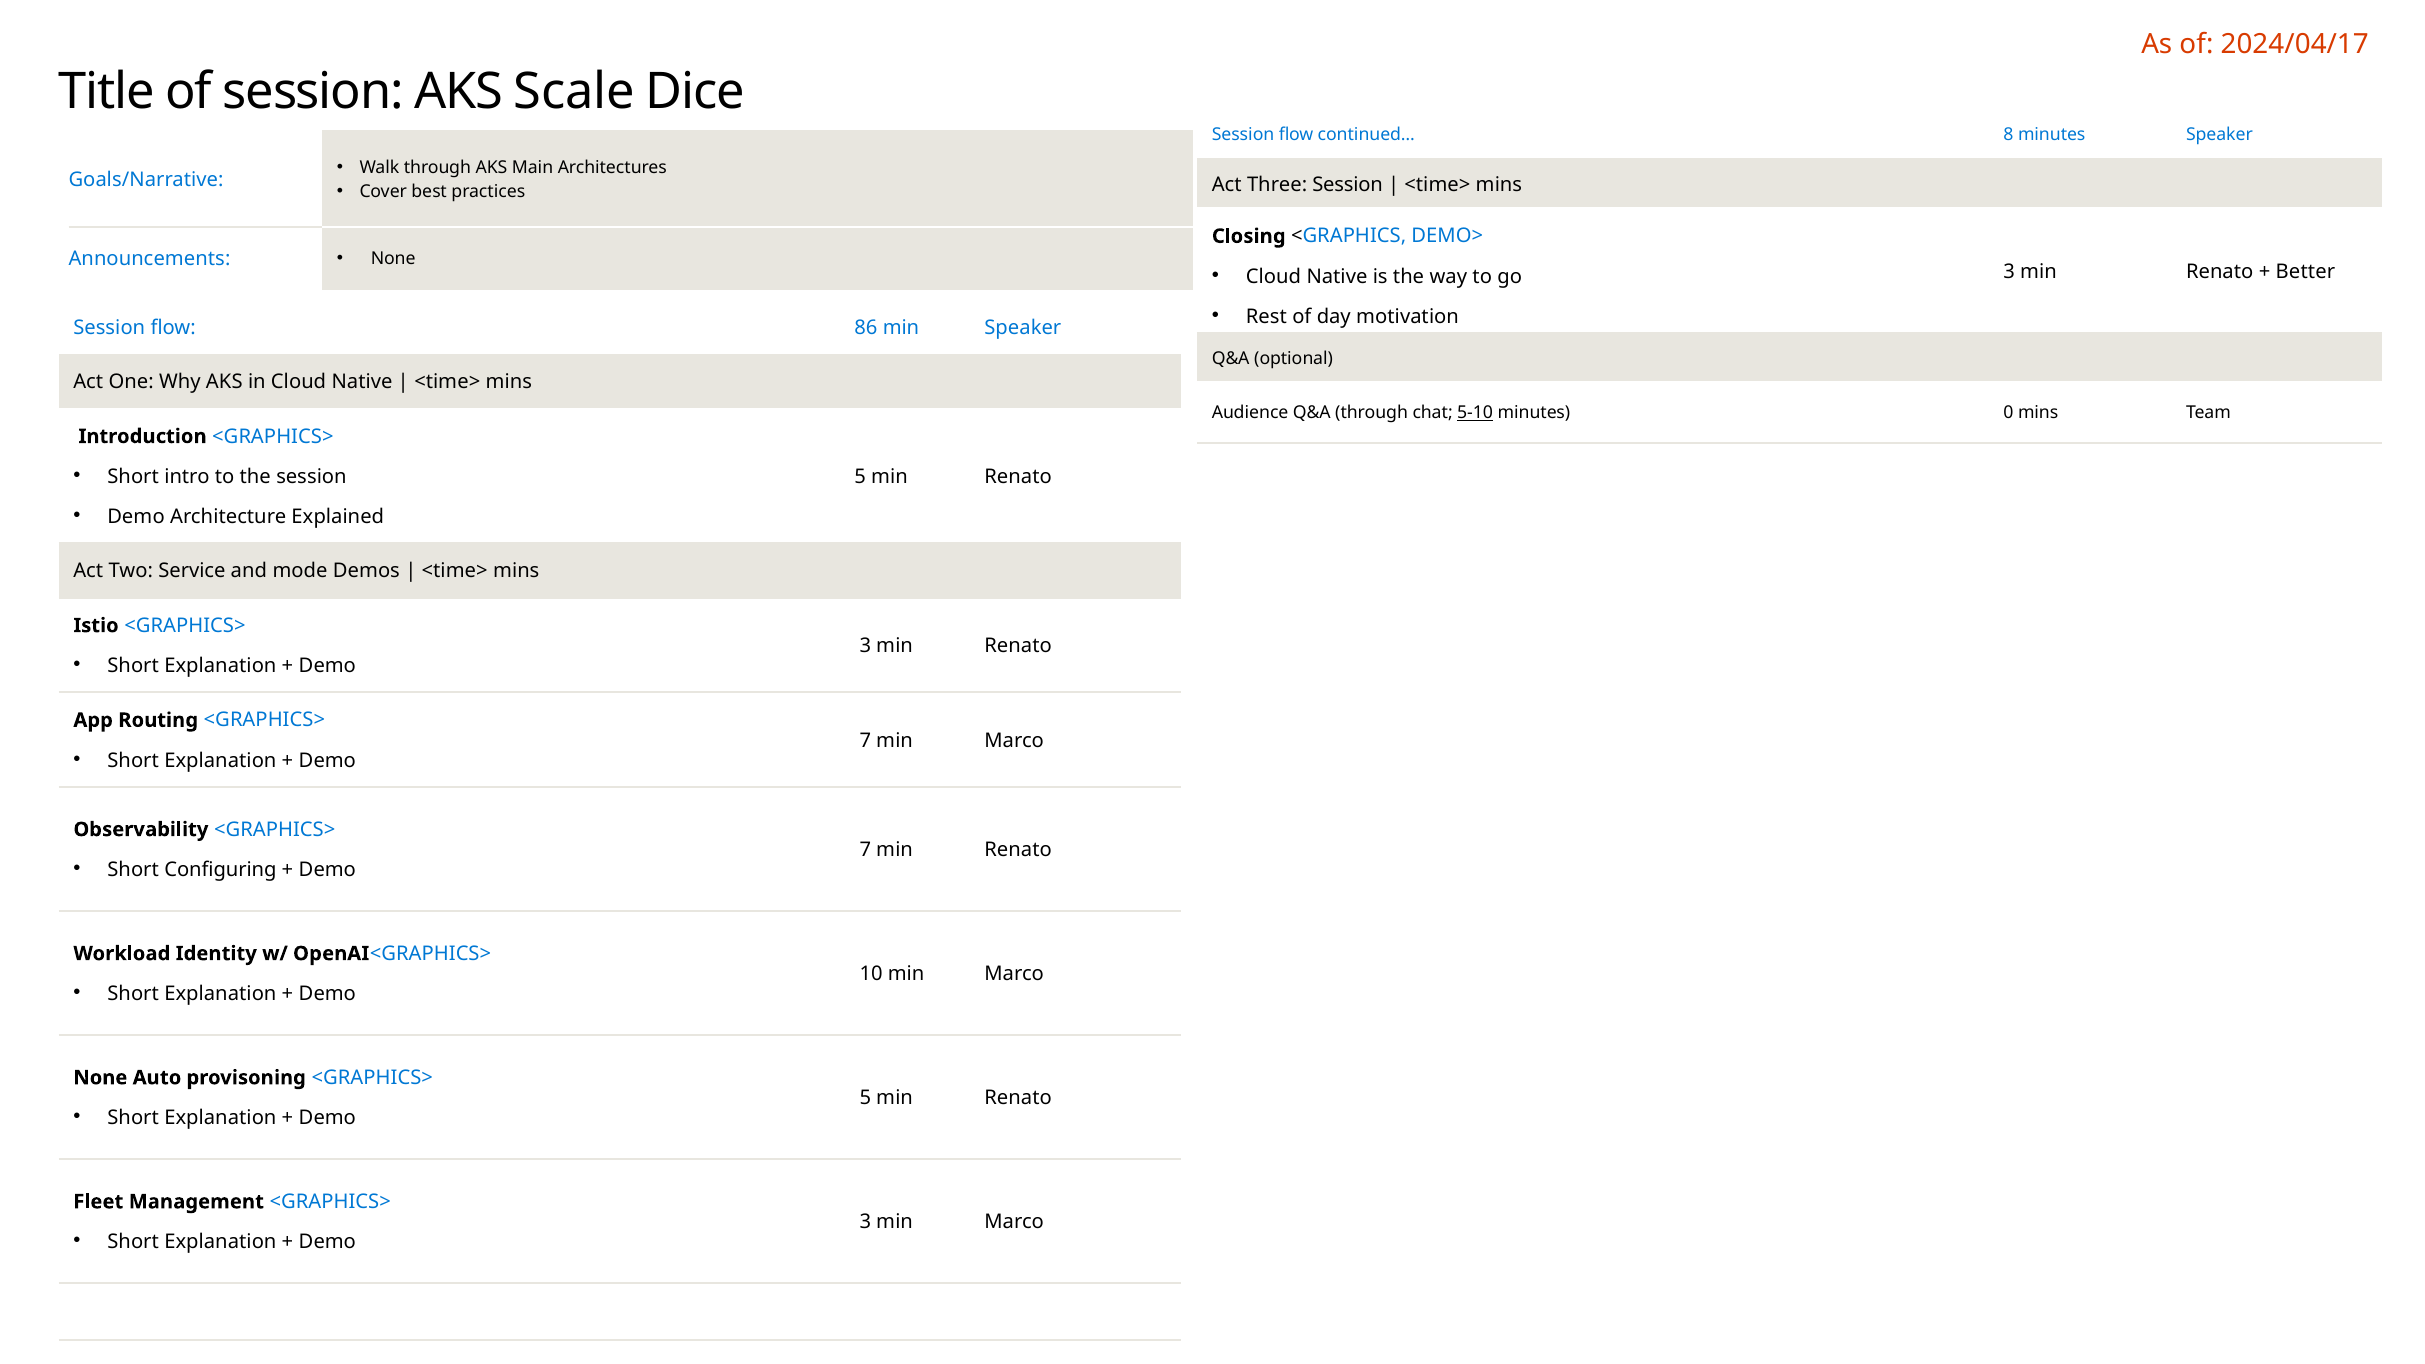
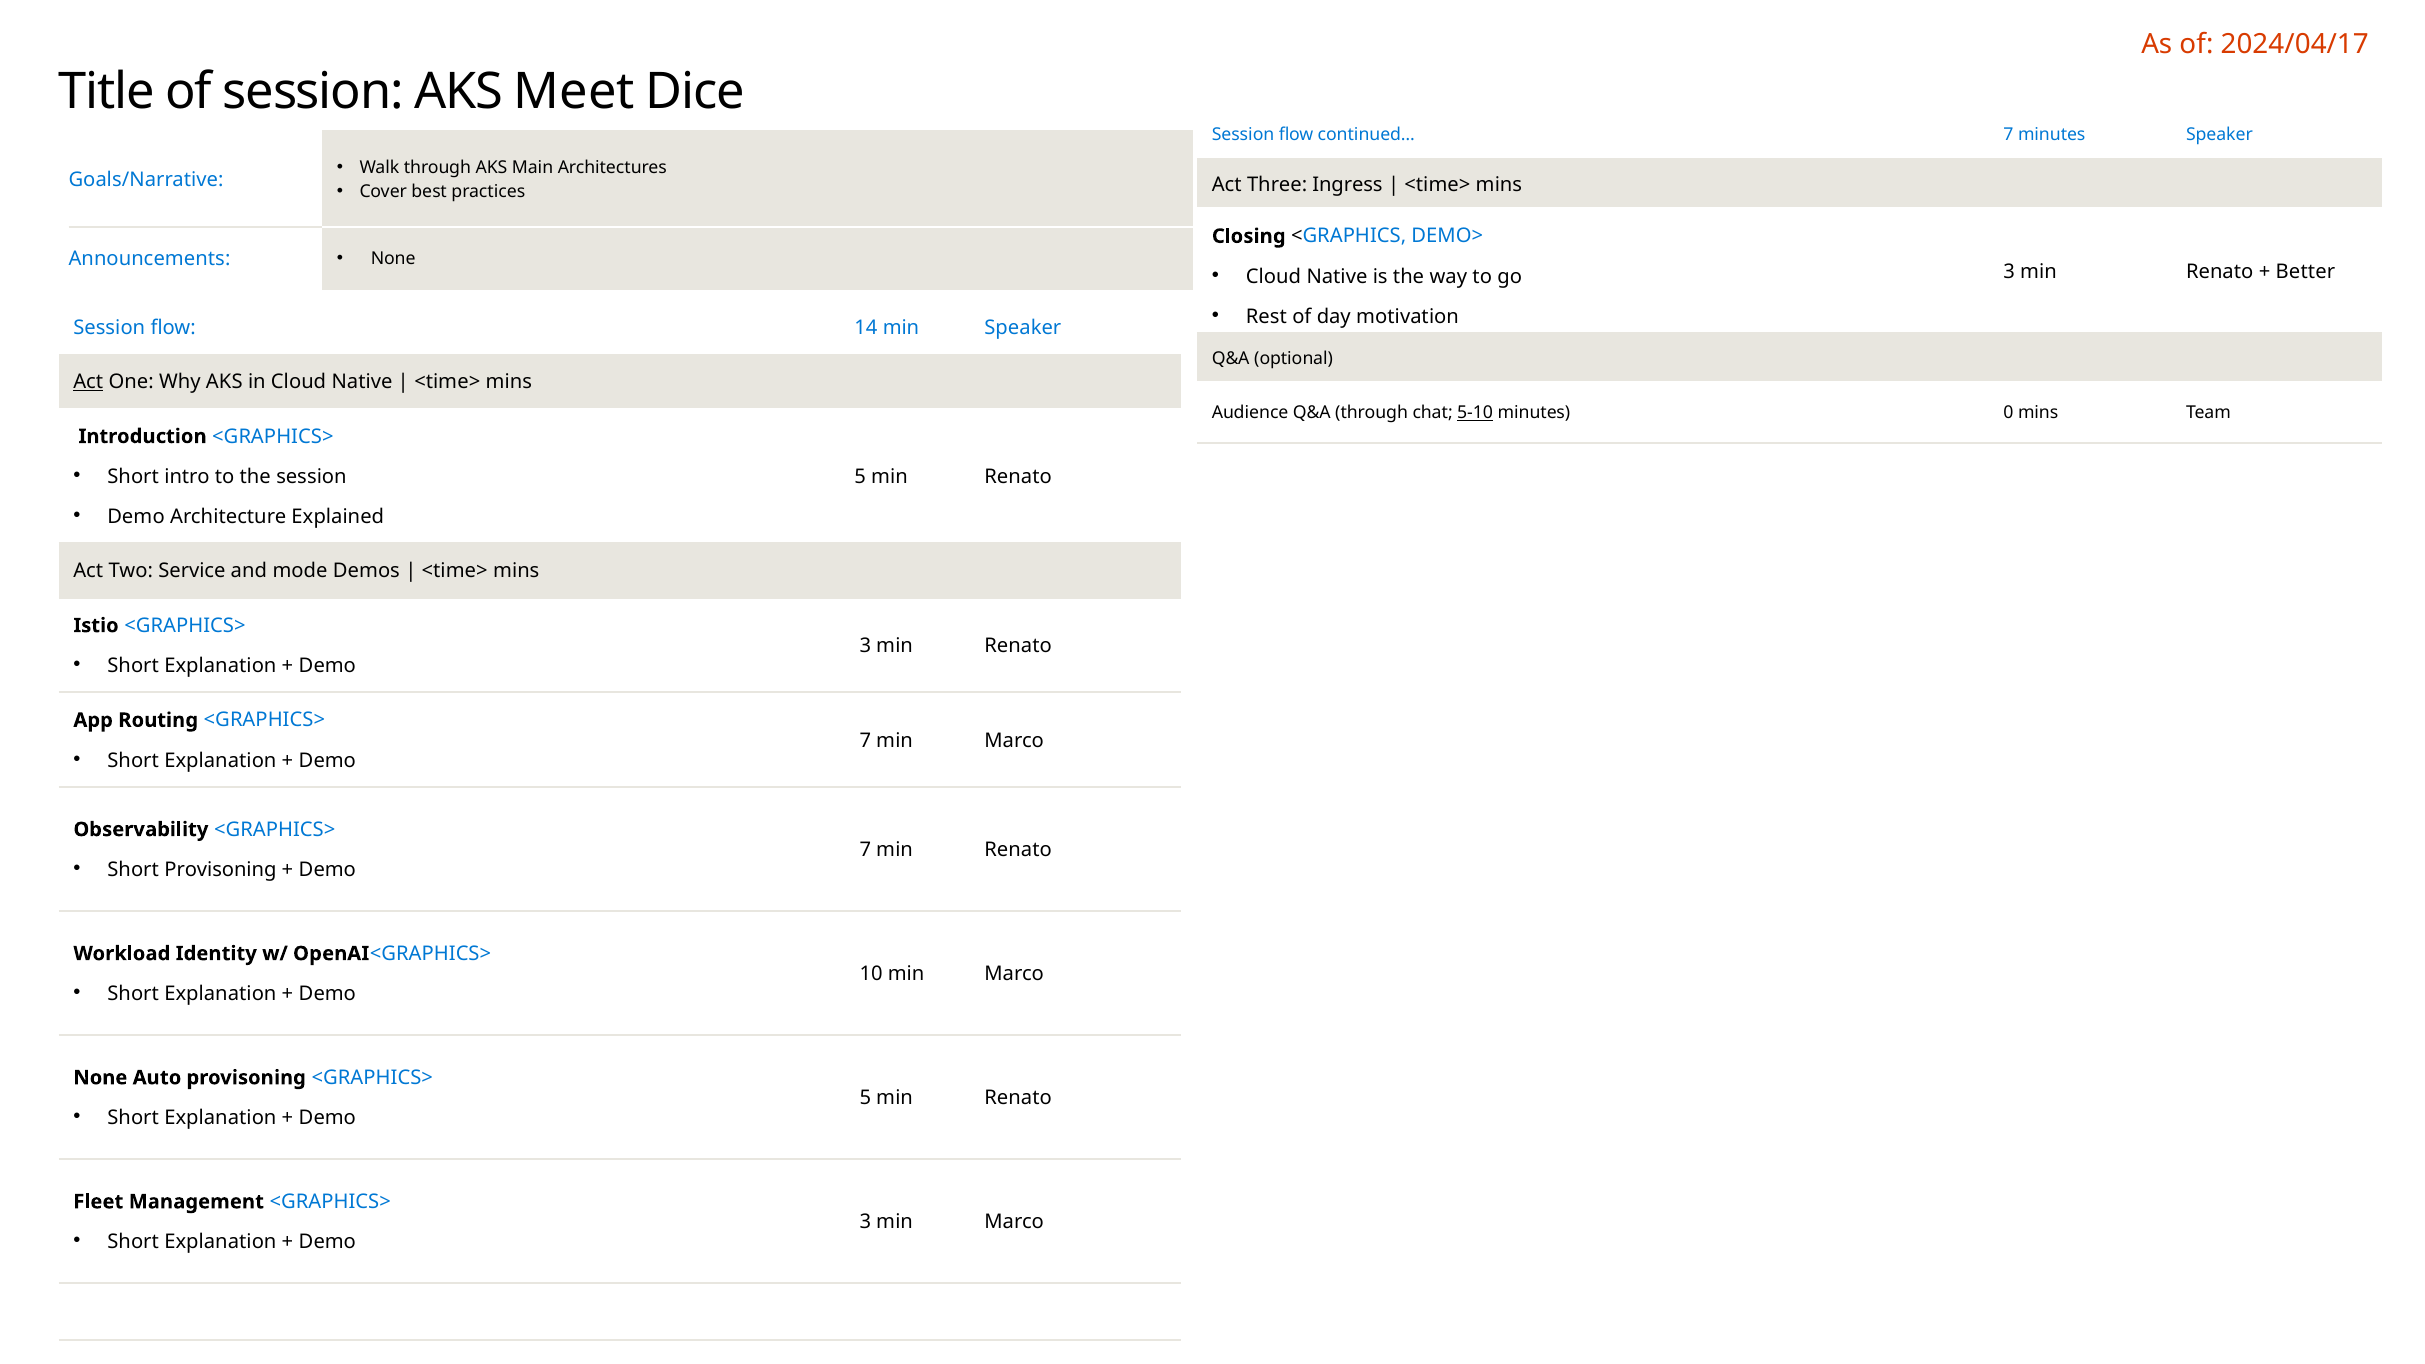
Scale: Scale -> Meet
continued… 8: 8 -> 7
Three Session: Session -> Ingress
86: 86 -> 14
Act at (88, 382) underline: none -> present
Short Configuring: Configuring -> Provisoning
